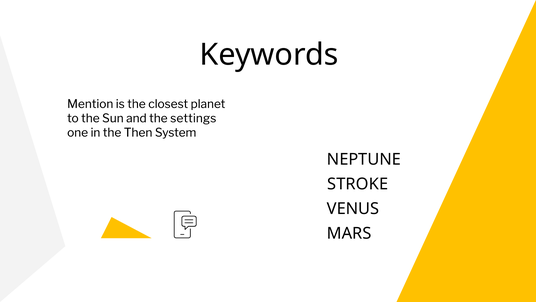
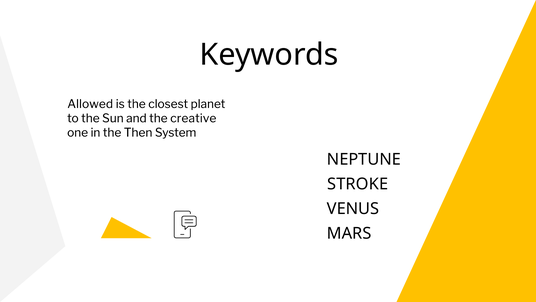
Mention: Mention -> Allowed
settings: settings -> creative
